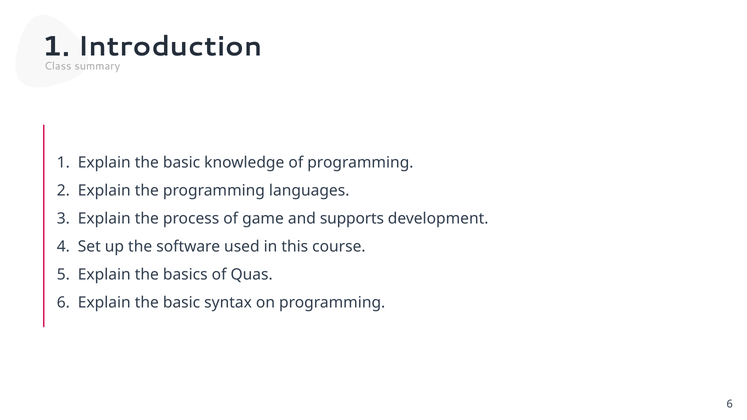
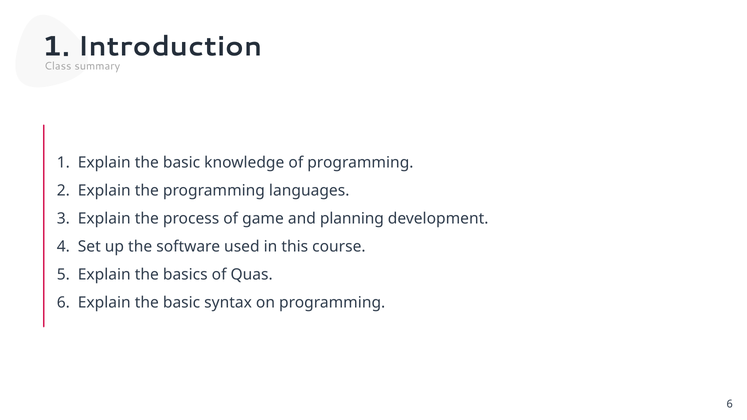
supports: supports -> planning
